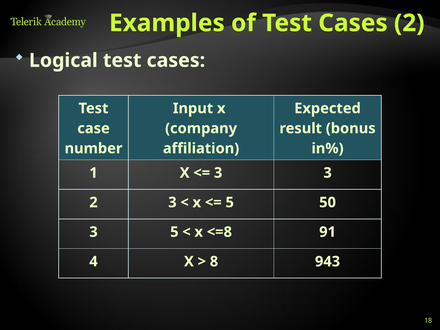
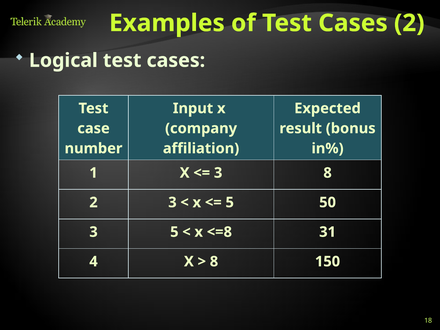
3 3: 3 -> 8
91: 91 -> 31
943: 943 -> 150
